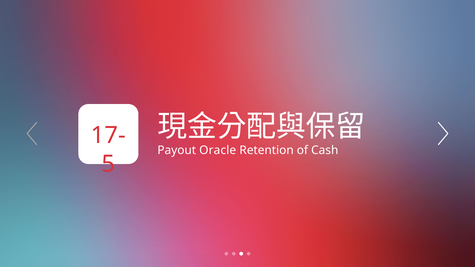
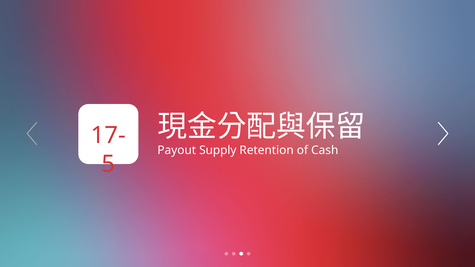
Oracle: Oracle -> Supply
